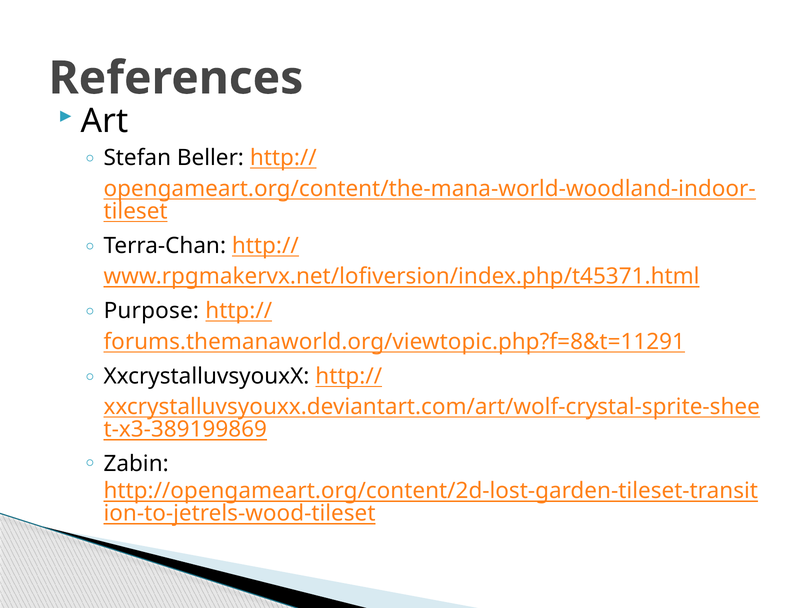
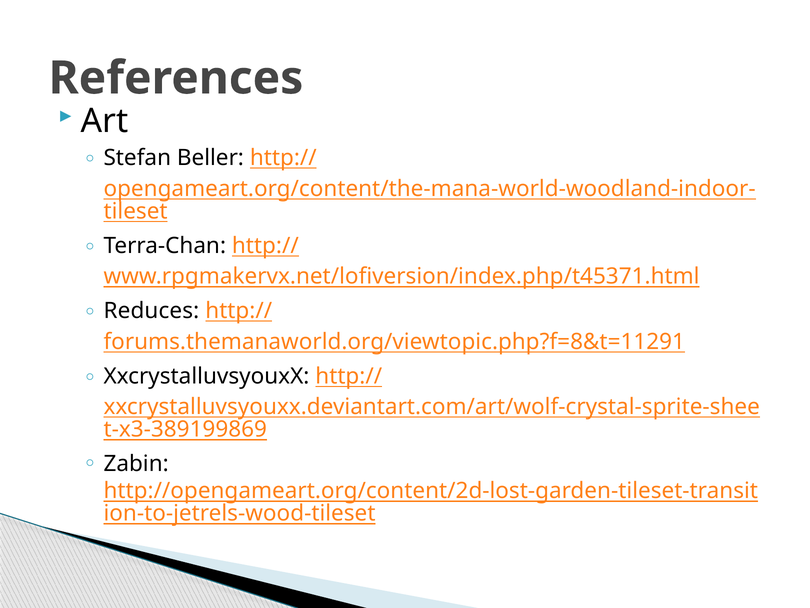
Purpose: Purpose -> Reduces
